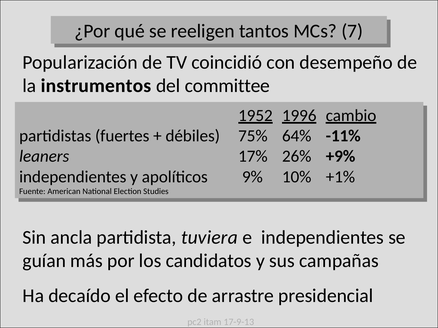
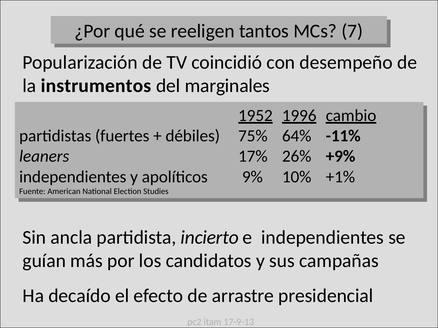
committee: committee -> marginales
tuviera: tuviera -> incierto
